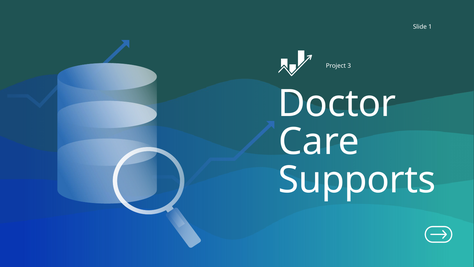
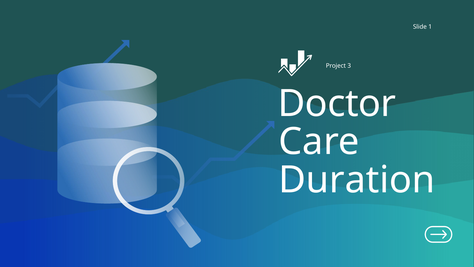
Supports: Supports -> Duration
